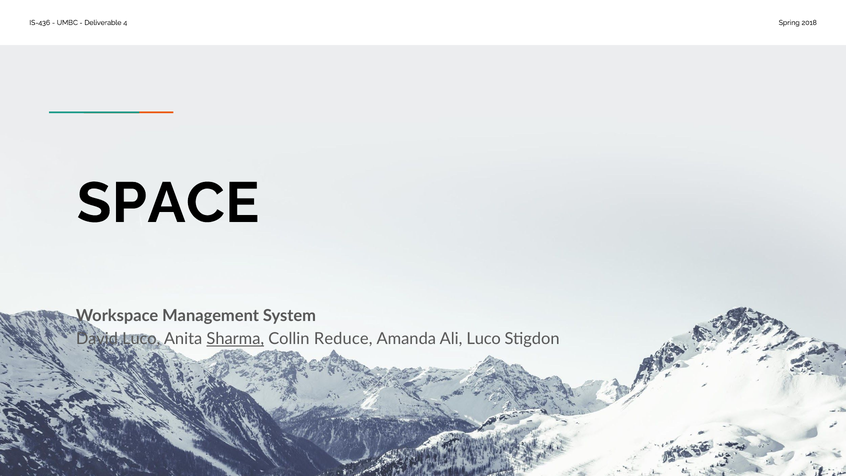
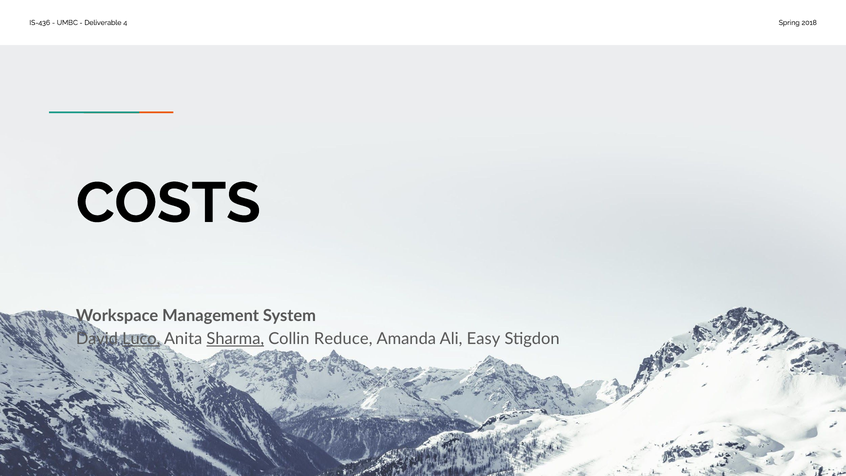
SPACE: SPACE -> COSTS
Luco at (141, 339) underline: none -> present
Ali Luco: Luco -> Easy
